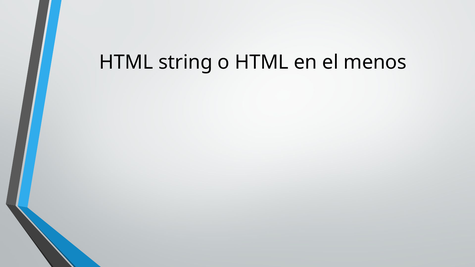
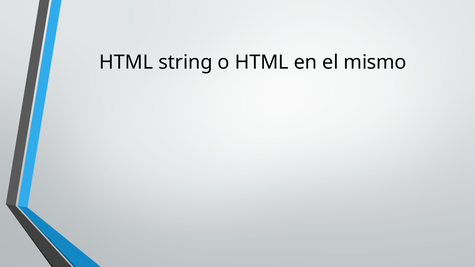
menos: menos -> mismo
